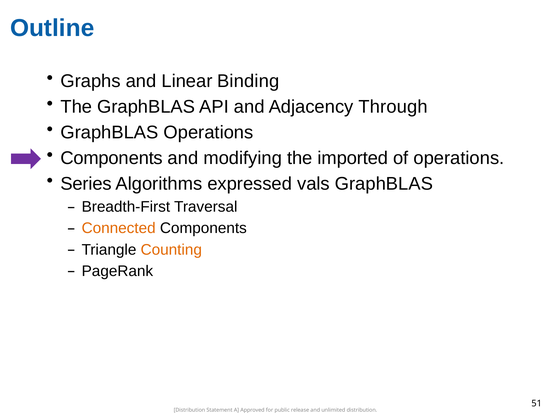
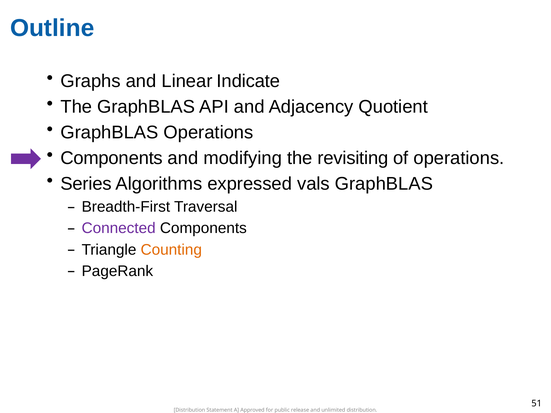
Binding: Binding -> Indicate
Through: Through -> Quotient
imported: imported -> revisiting
Connected colour: orange -> purple
